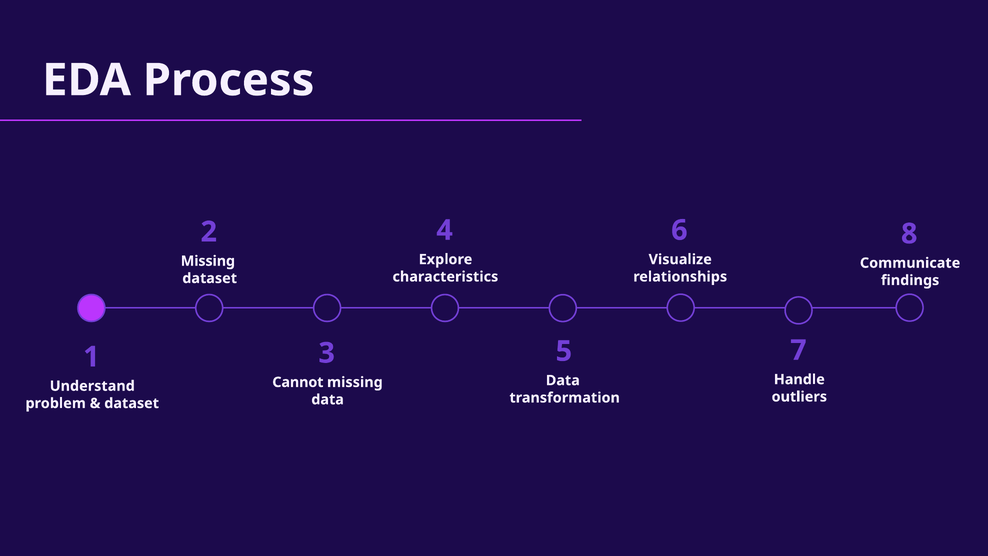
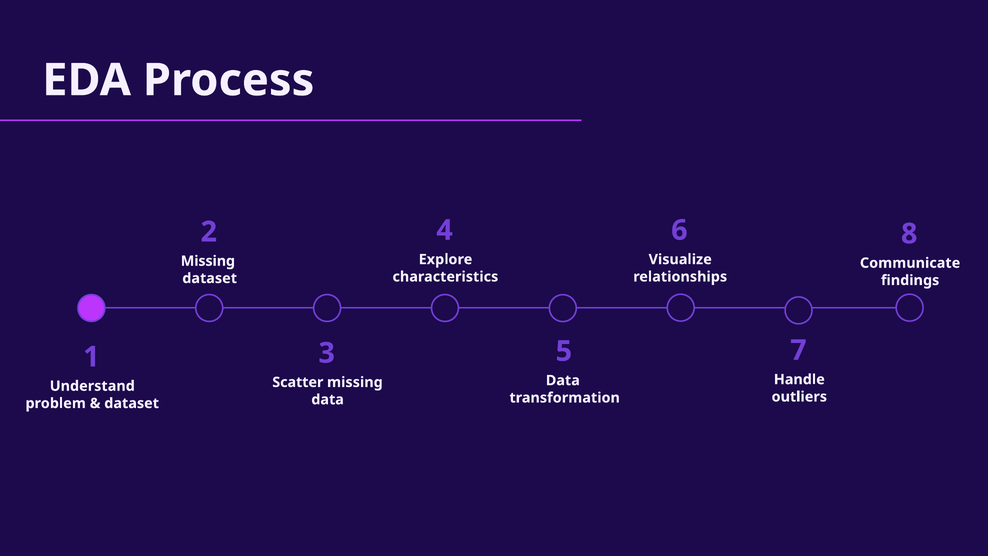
Cannot: Cannot -> Scatter
